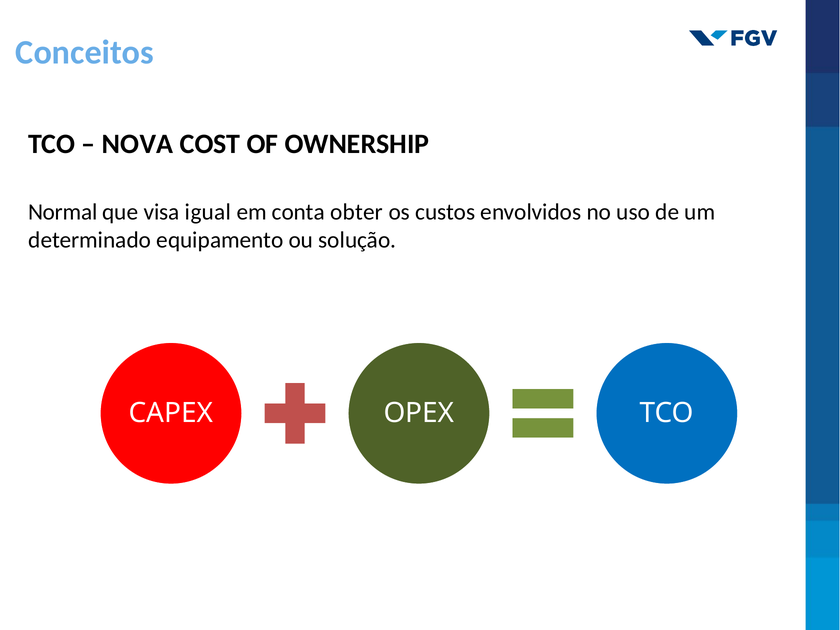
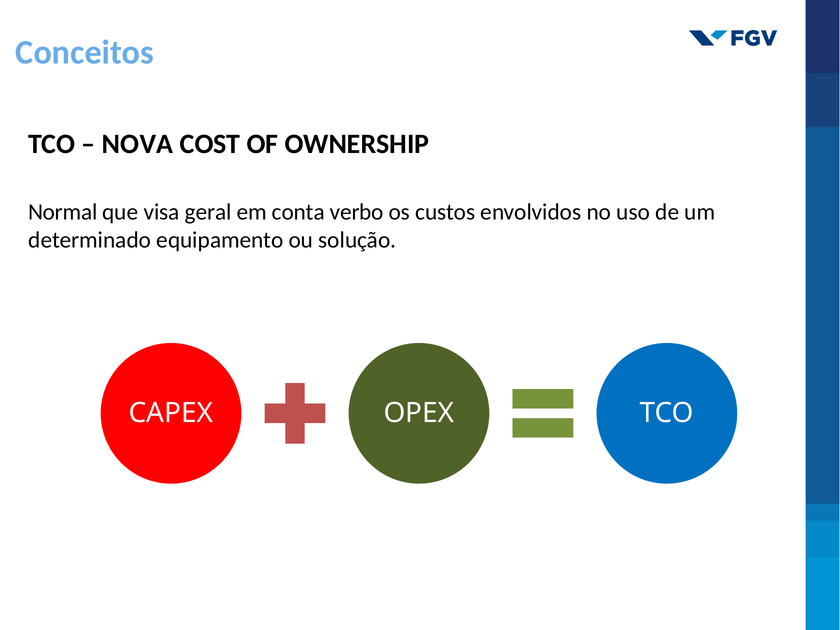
igual: igual -> geral
obter: obter -> verbo
